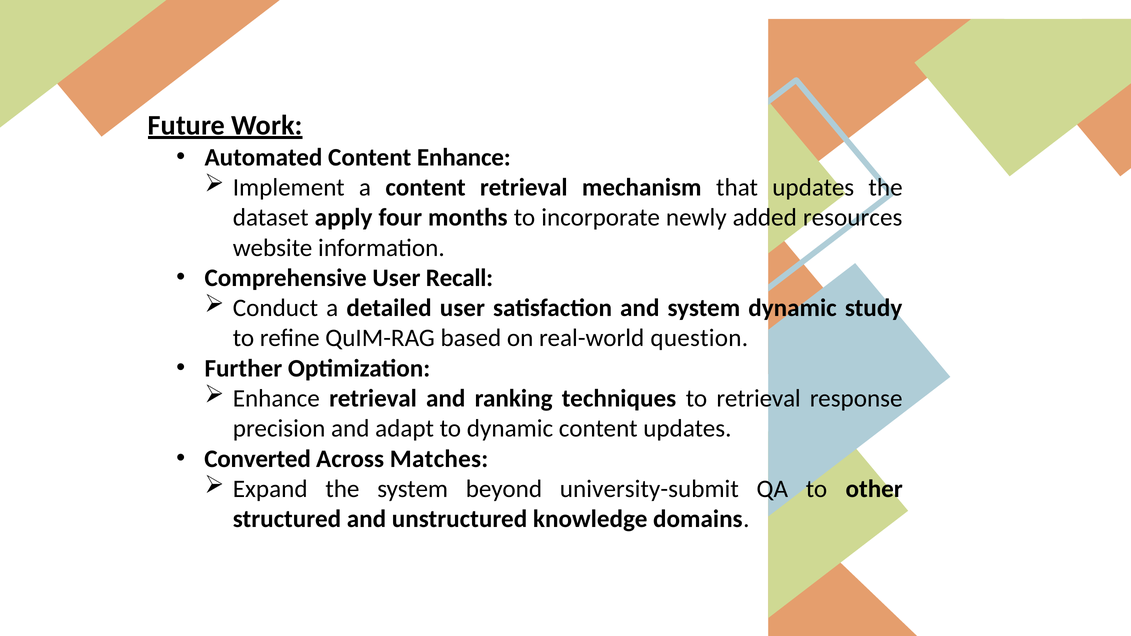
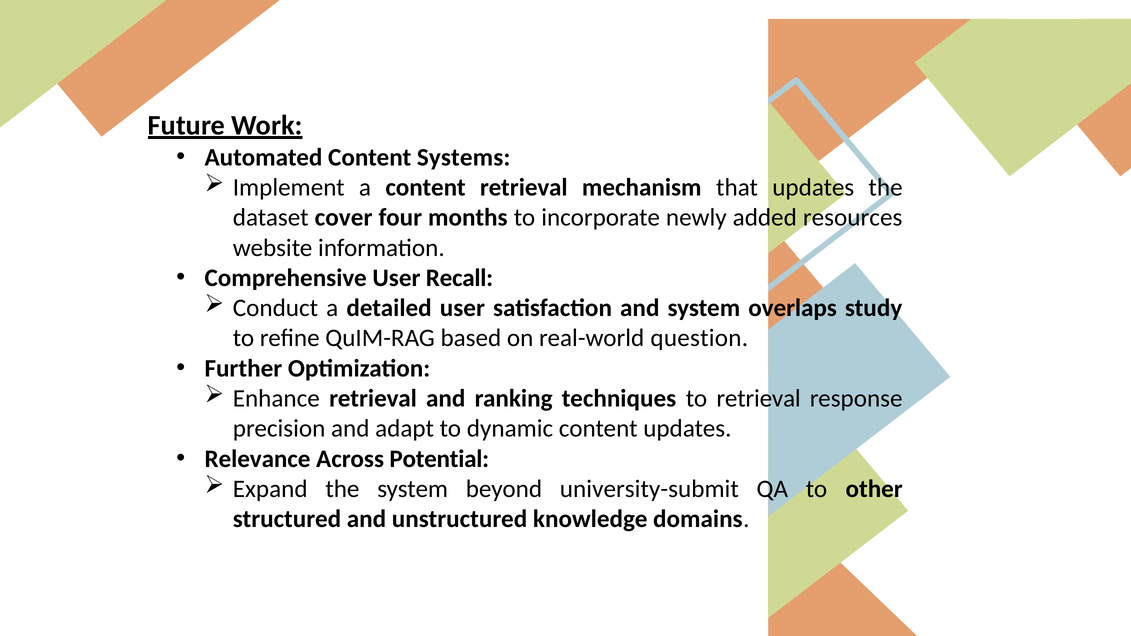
Content Enhance: Enhance -> Systems
apply: apply -> cover
system dynamic: dynamic -> overlaps
Converted: Converted -> Relevance
Matches: Matches -> Potential
